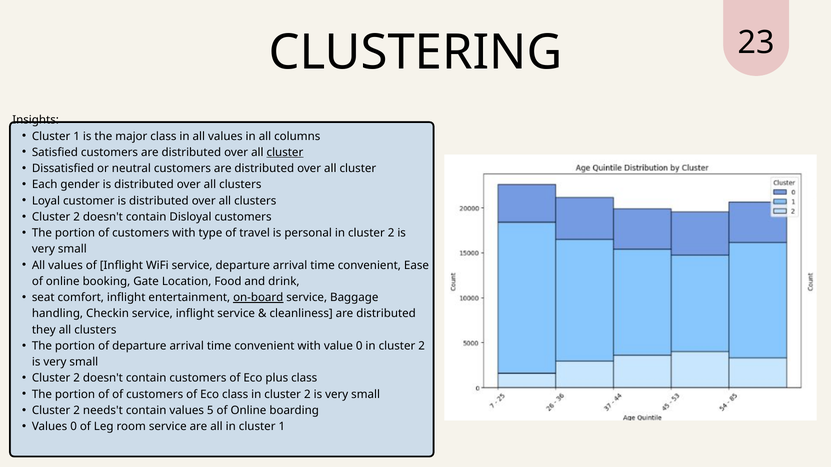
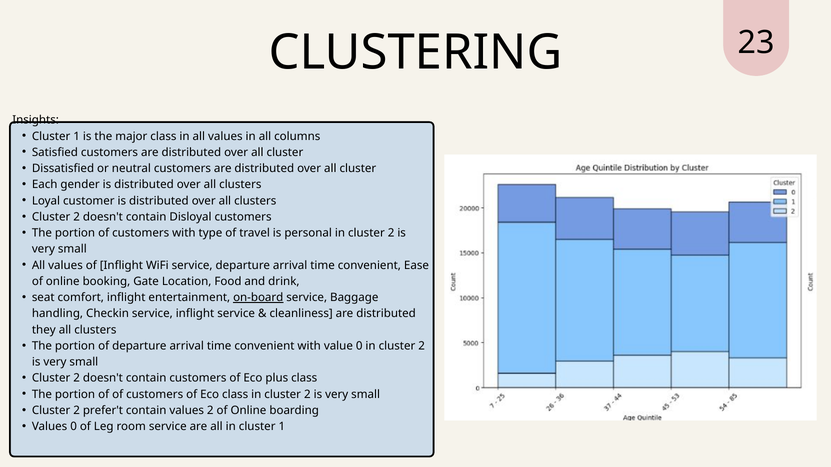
cluster at (285, 152) underline: present -> none
needs't: needs't -> prefer't
values 5: 5 -> 2
